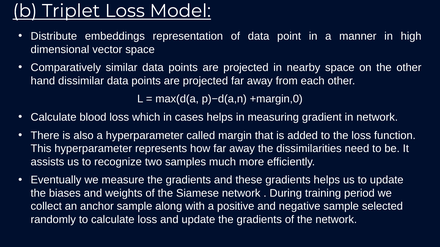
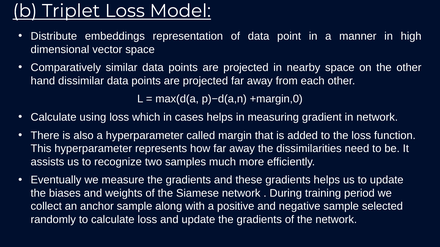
blood: blood -> using
